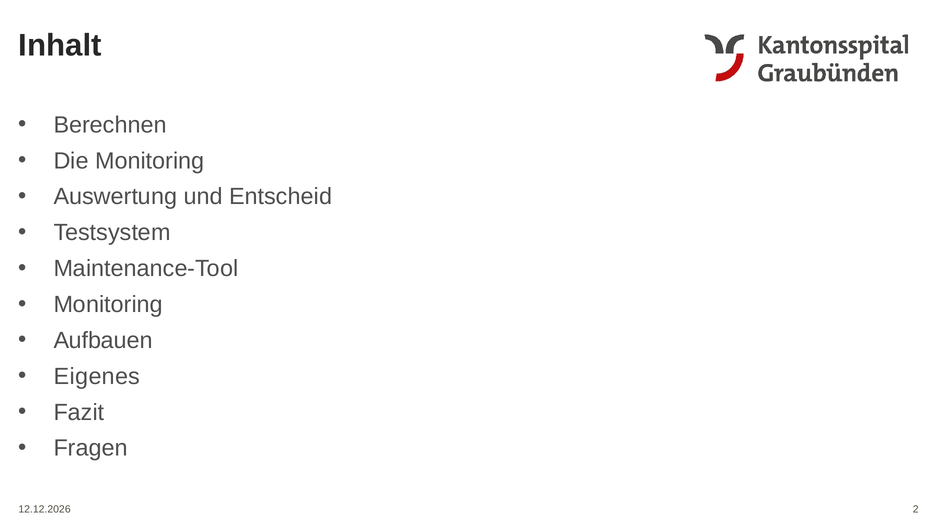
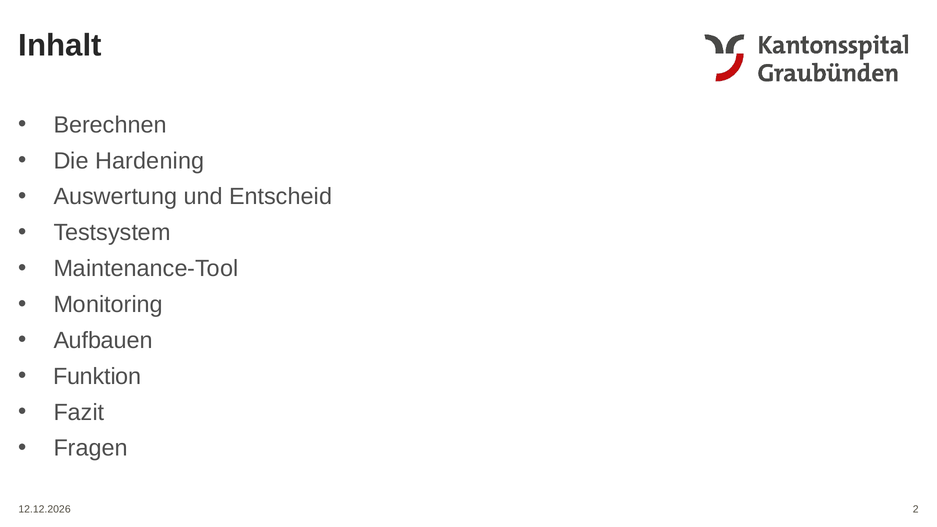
Die Monitoring: Monitoring -> Hardening
Eigenes: Eigenes -> Funktion
